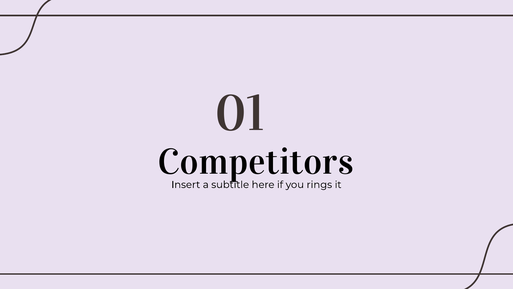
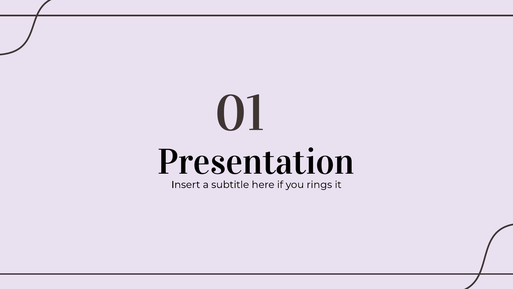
Competitors: Competitors -> Presentation
